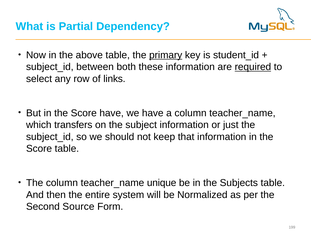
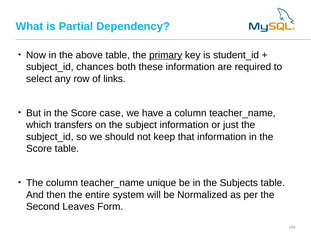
between: between -> chances
required underline: present -> none
Score have: have -> case
Source: Source -> Leaves
